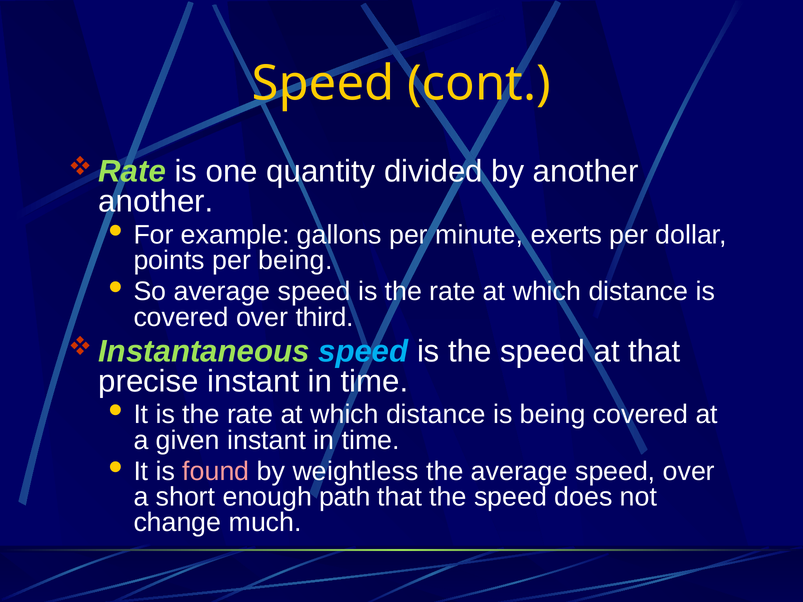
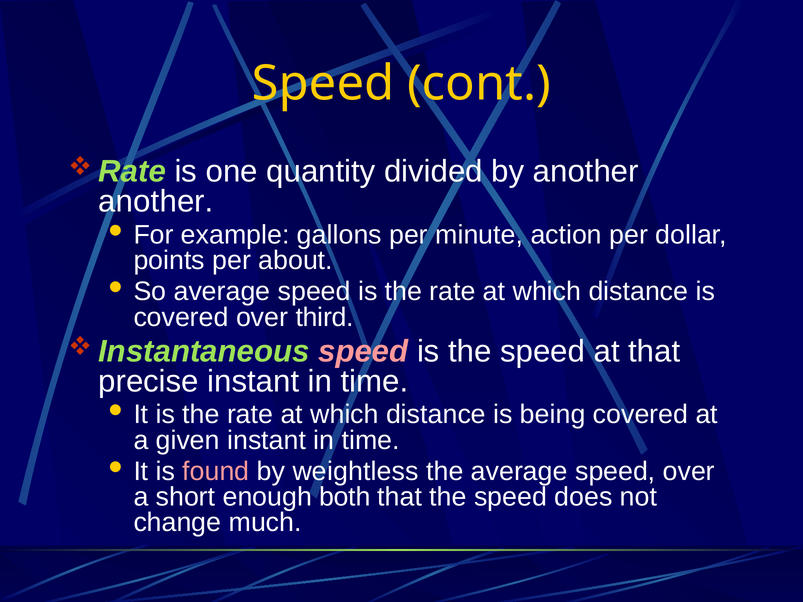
exerts: exerts -> action
per being: being -> about
speed at (363, 351) colour: light blue -> pink
path: path -> both
